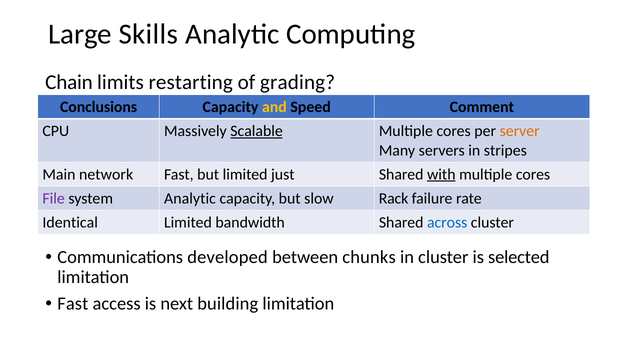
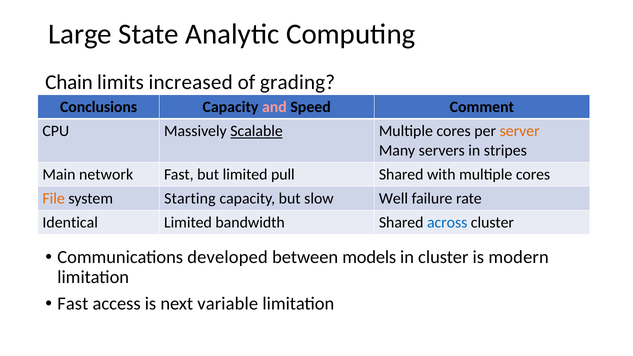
Skills: Skills -> State
restarting: restarting -> increased
and colour: yellow -> pink
just: just -> pull
with underline: present -> none
File colour: purple -> orange
system Analytic: Analytic -> Starting
Rack: Rack -> Well
chunks: chunks -> models
selected: selected -> modern
building: building -> variable
